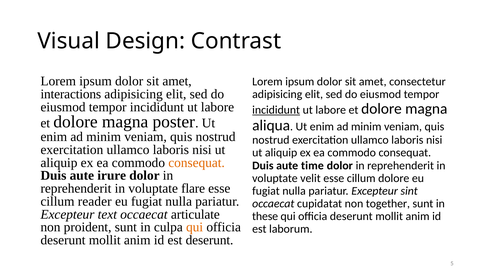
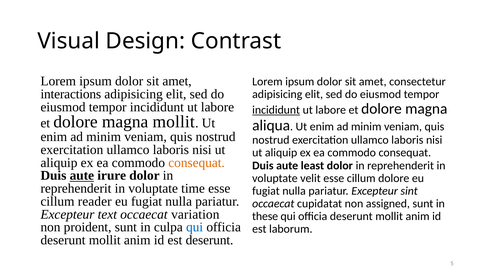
magna poster: poster -> mollit
time: time -> least
aute at (82, 176) underline: none -> present
flare: flare -> time
together: together -> assigned
articulate: articulate -> variation
qui at (195, 227) colour: orange -> blue
